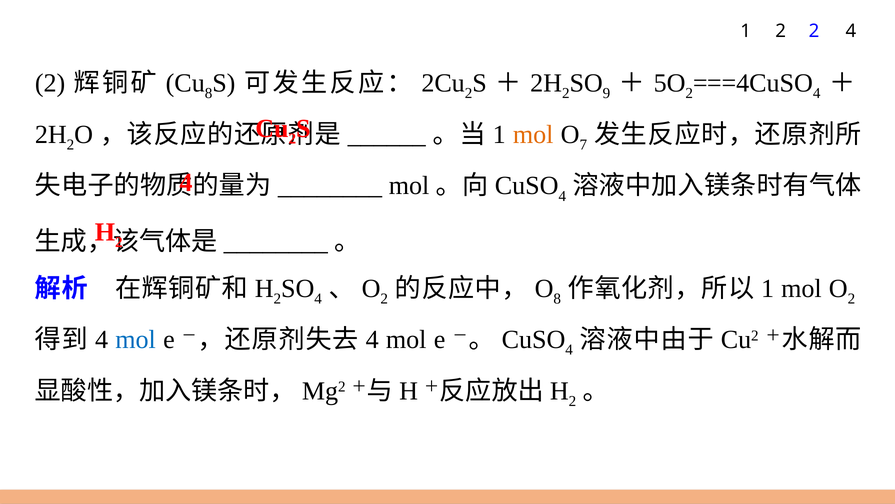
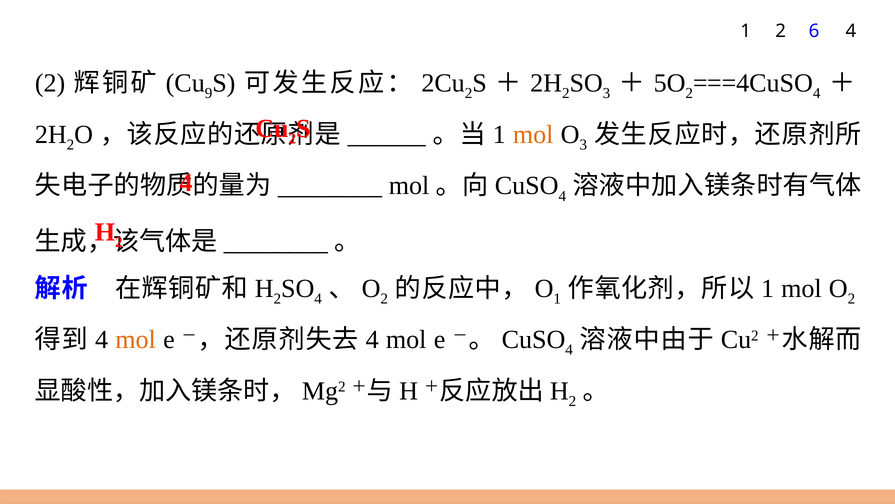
2 2: 2 -> 6
8 at (209, 93): 8 -> 9
9 at (606, 93): 9 -> 3
7 at (583, 145): 7 -> 3
8 at (557, 298): 8 -> 1
mol at (136, 340) colour: blue -> orange
